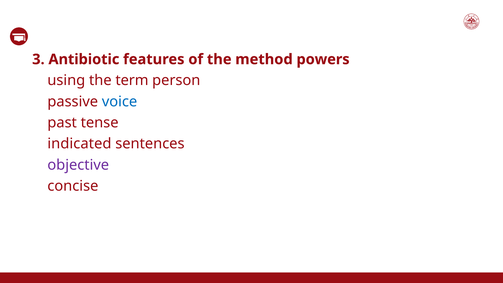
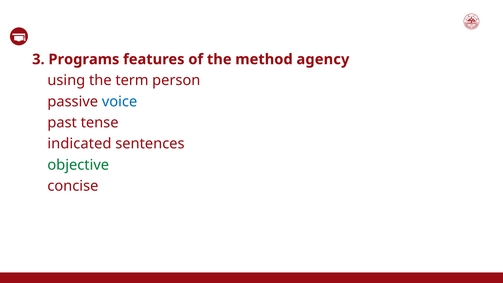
Antibiotic: Antibiotic -> Programs
powers: powers -> agency
objective colour: purple -> green
